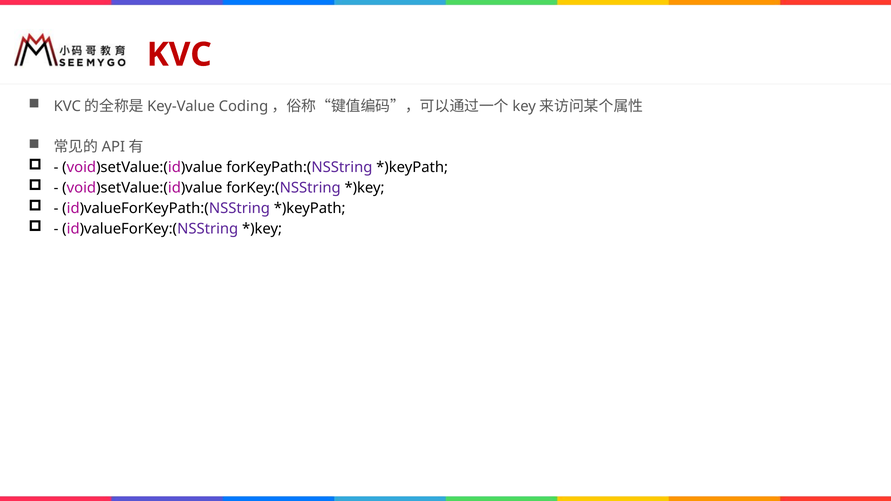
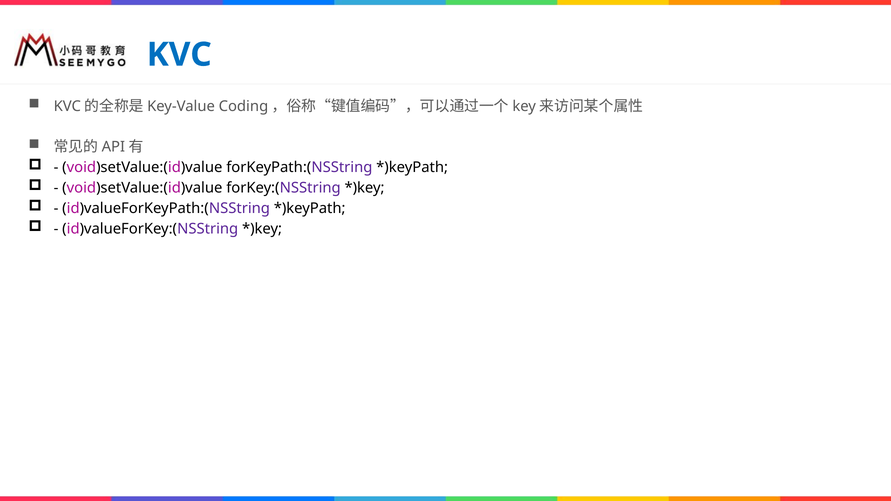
KVC colour: red -> blue
